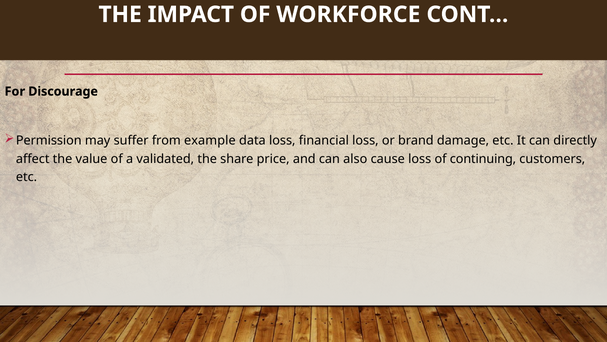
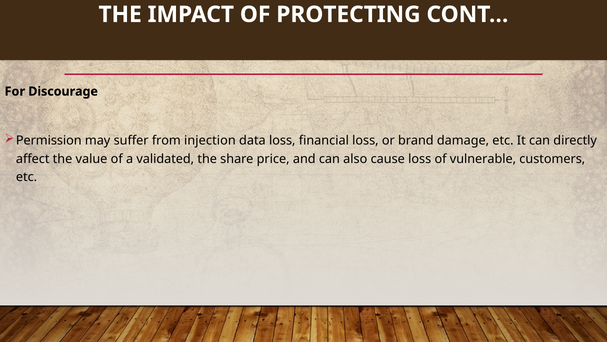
WORKFORCE: WORKFORCE -> PROTECTING
example: example -> injection
continuing: continuing -> vulnerable
